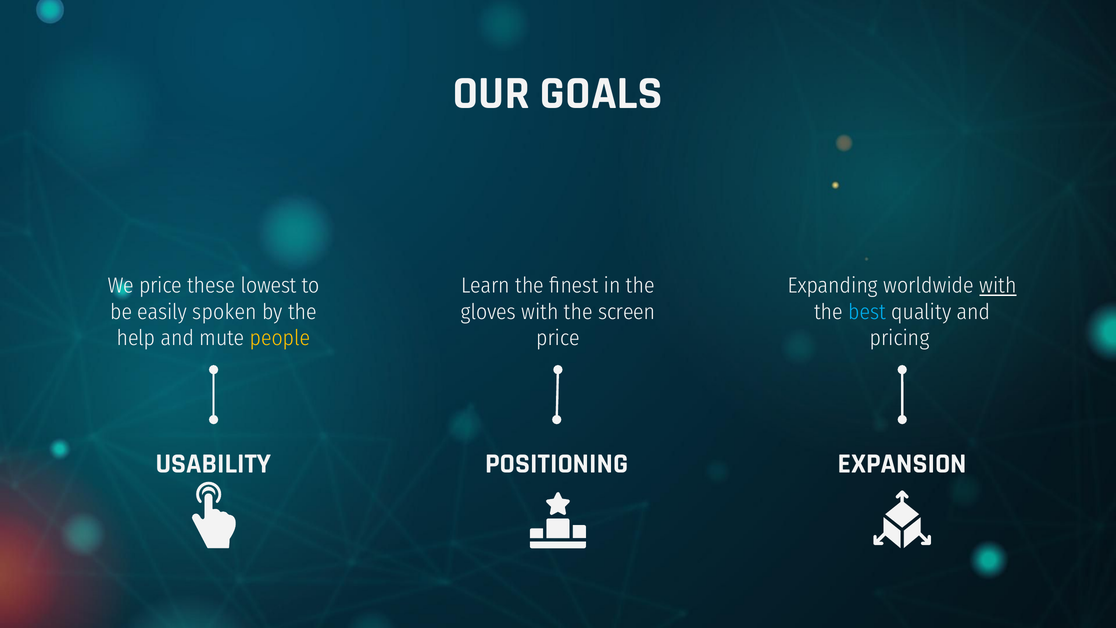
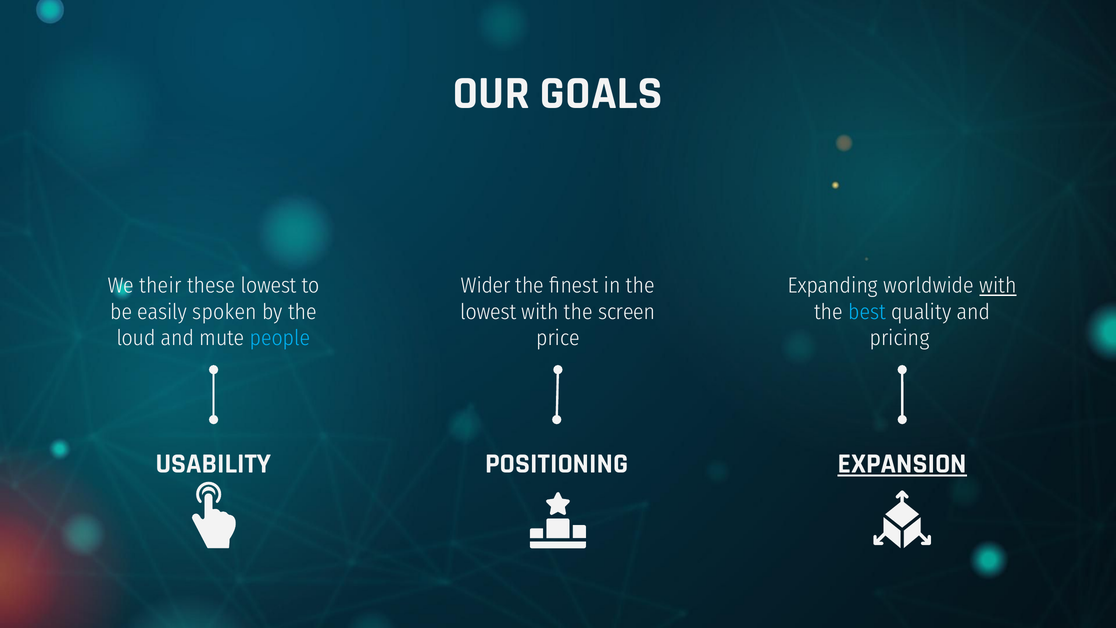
We price: price -> their
Learn: Learn -> Wider
gloves at (488, 312): gloves -> lowest
help: help -> loud
people colour: yellow -> light blue
EXPANSION underline: none -> present
